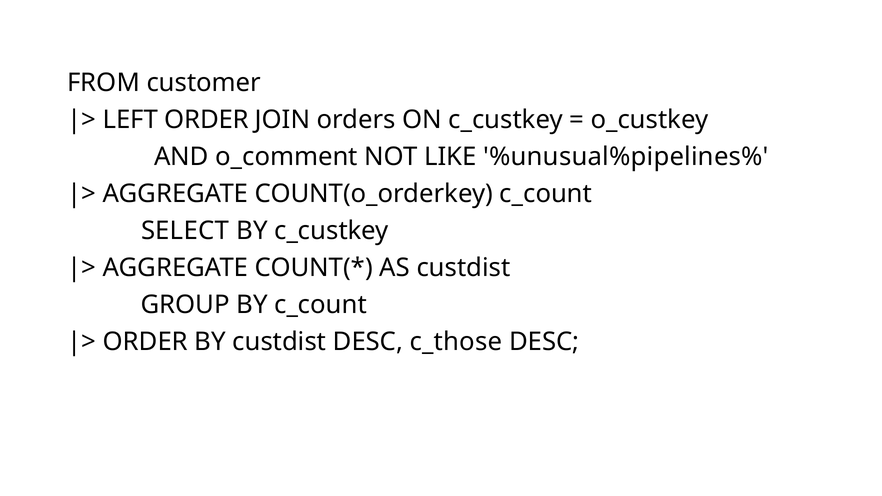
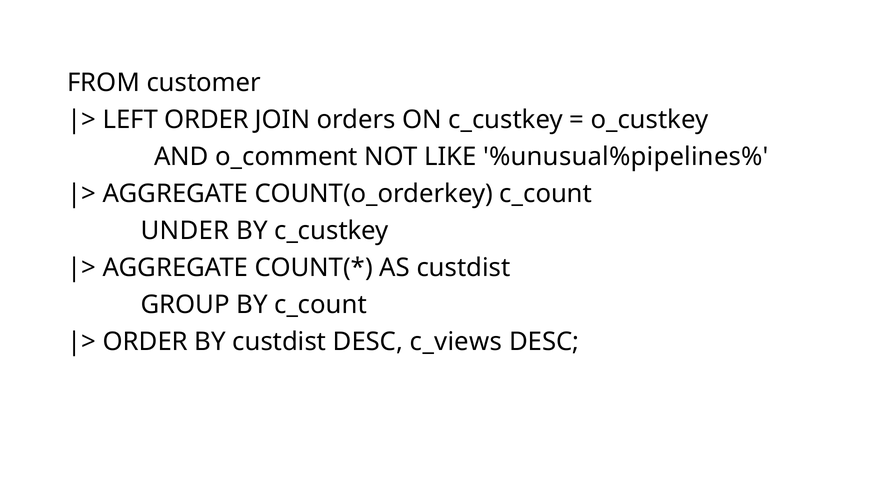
SELECT: SELECT -> UNDER
c_those: c_those -> c_views
